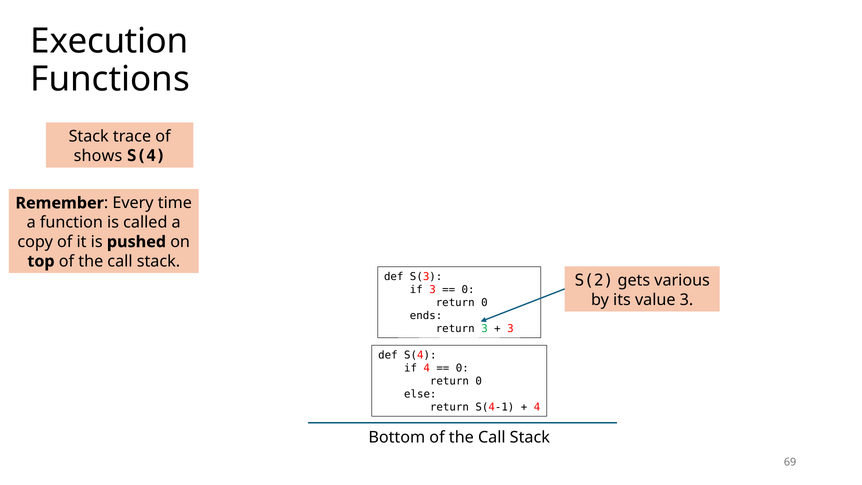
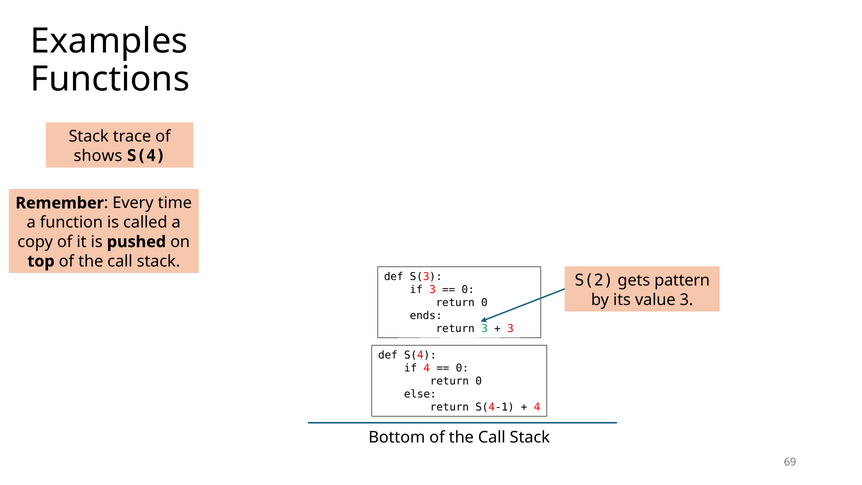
Execution: Execution -> Examples
various: various -> pattern
